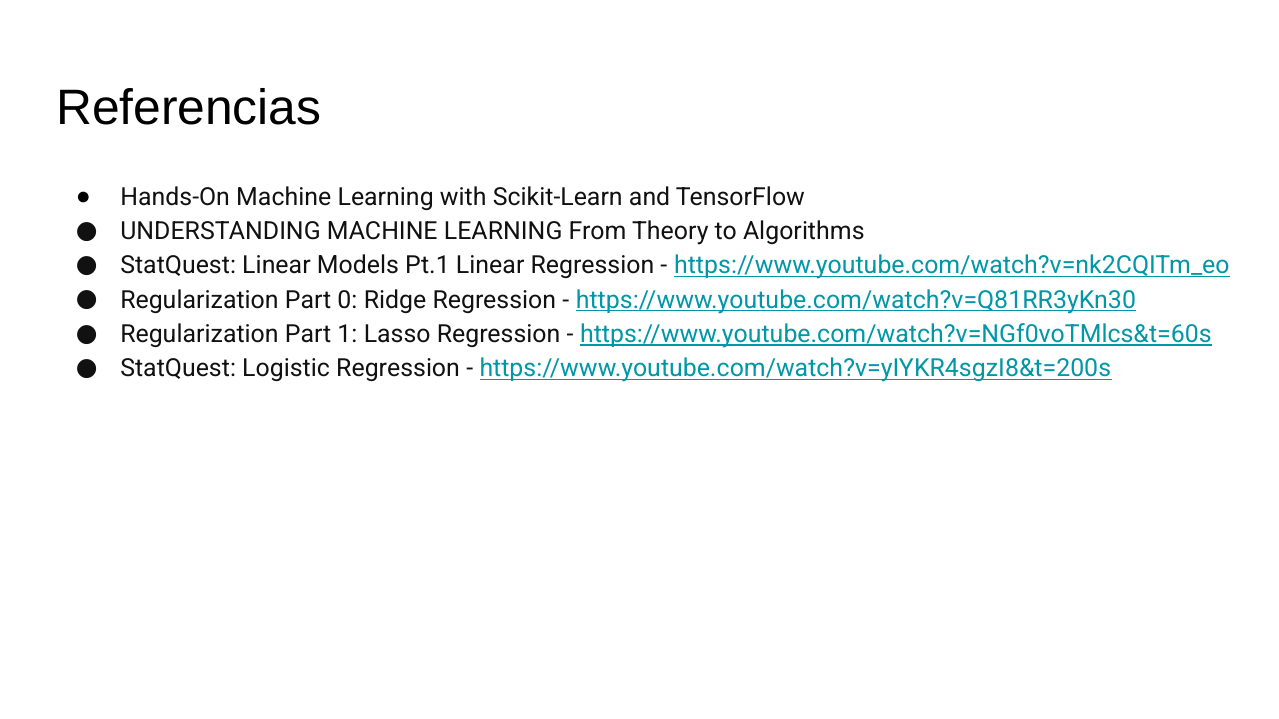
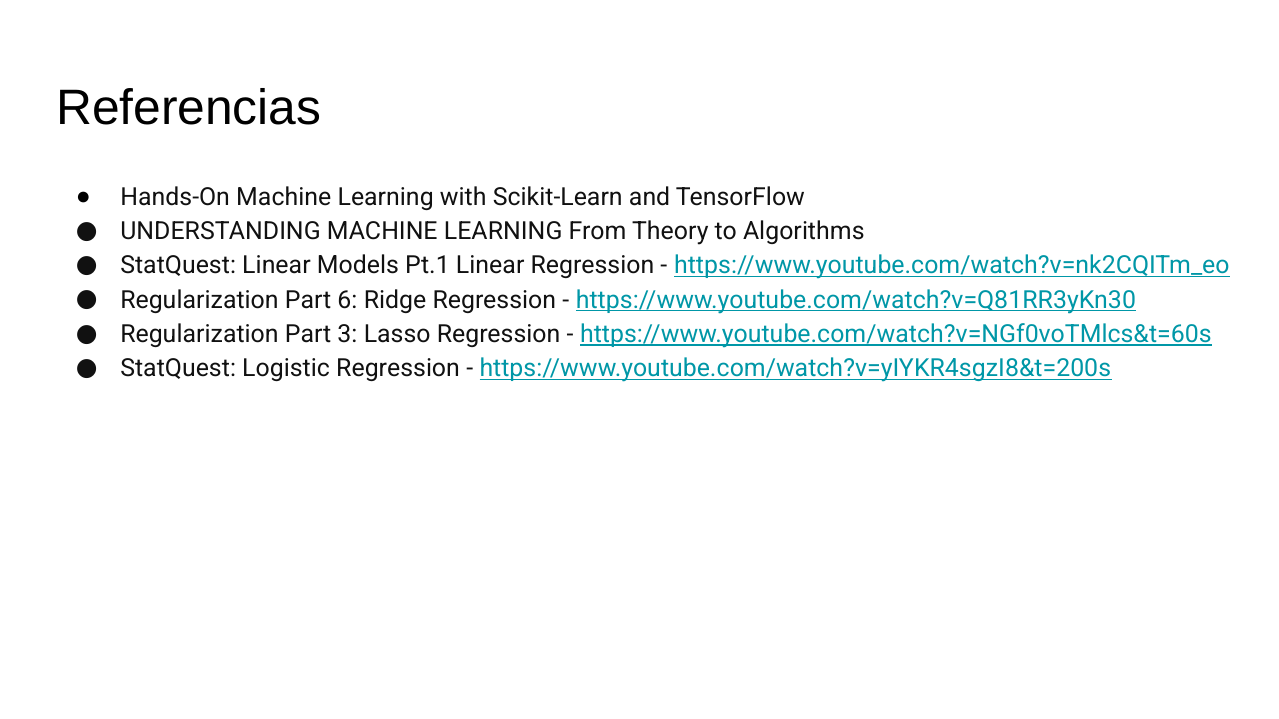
0: 0 -> 6
1: 1 -> 3
